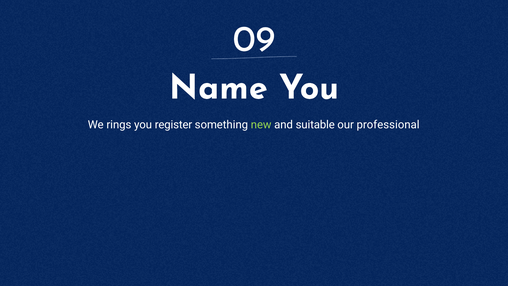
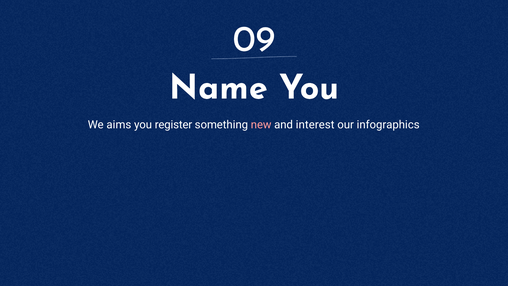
rings: rings -> aims
new colour: light green -> pink
suitable: suitable -> interest
professional: professional -> infographics
